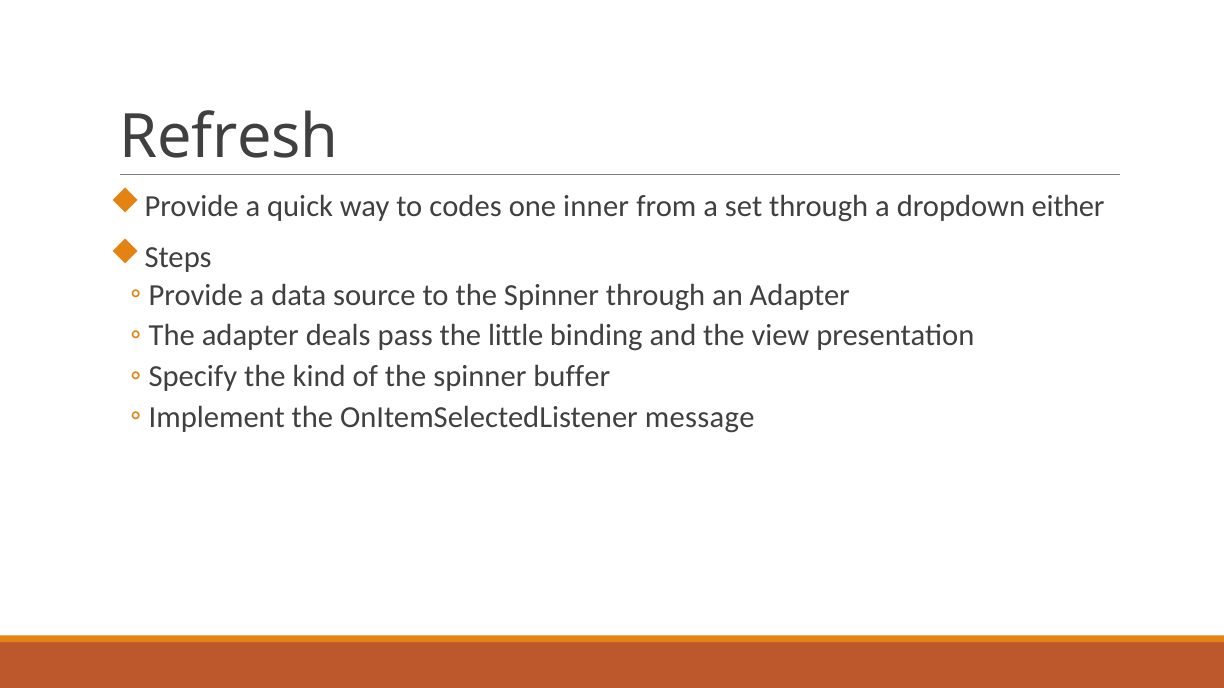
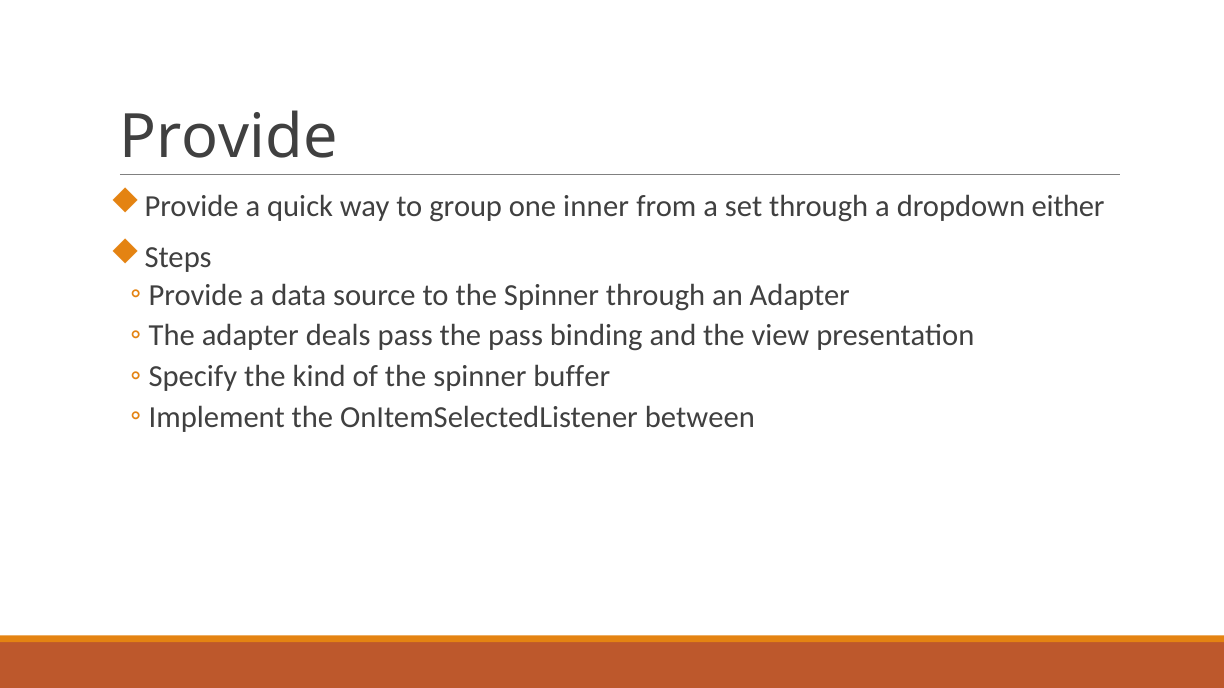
Refresh at (229, 137): Refresh -> Provide
codes: codes -> group
the little: little -> pass
message: message -> between
